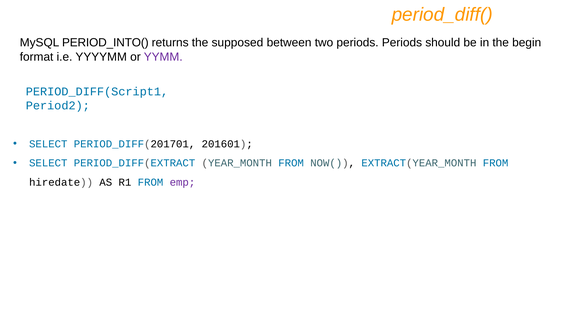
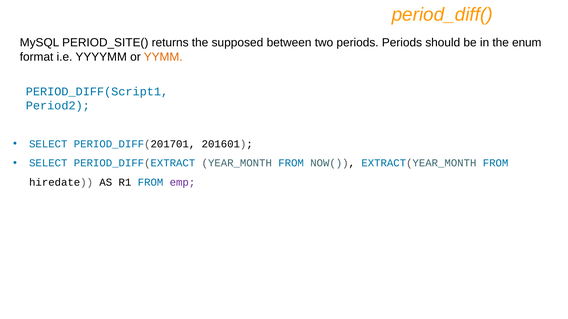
PERIOD_INTO(: PERIOD_INTO( -> PERIOD_SITE(
begin: begin -> enum
YYMM colour: purple -> orange
